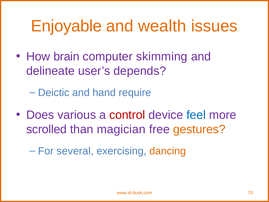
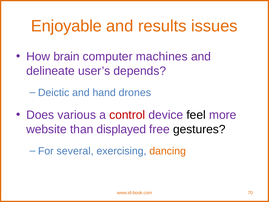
wealth: wealth -> results
skimming: skimming -> machines
require: require -> drones
feel colour: blue -> black
scrolled: scrolled -> website
magician: magician -> displayed
gestures colour: orange -> black
